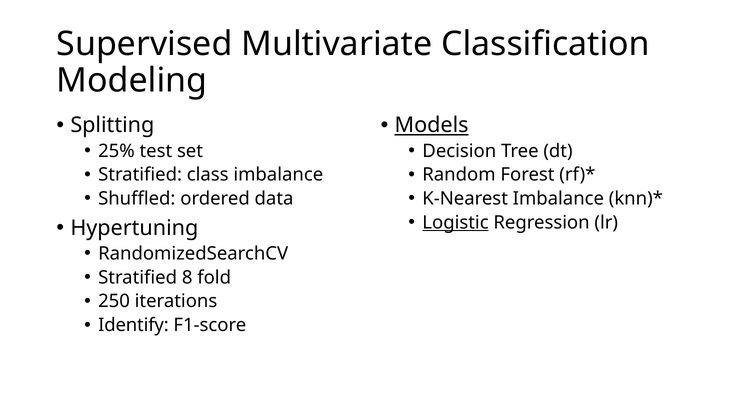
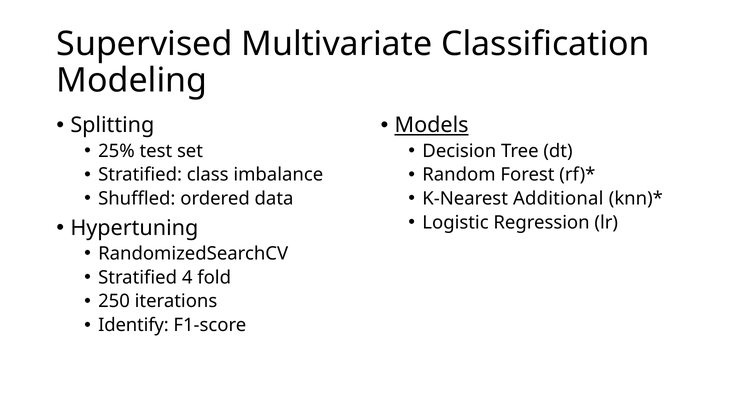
K-Nearest Imbalance: Imbalance -> Additional
Logistic underline: present -> none
8: 8 -> 4
